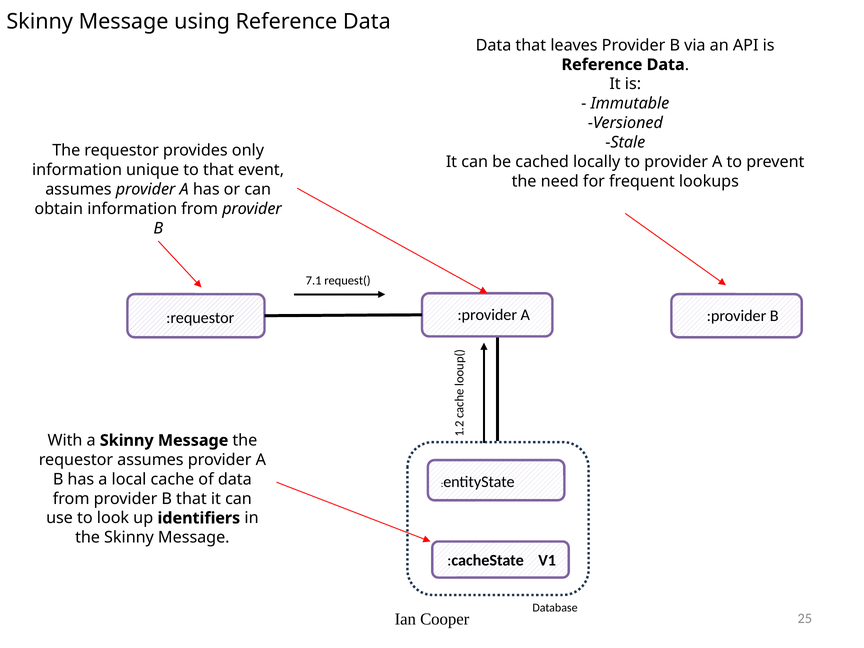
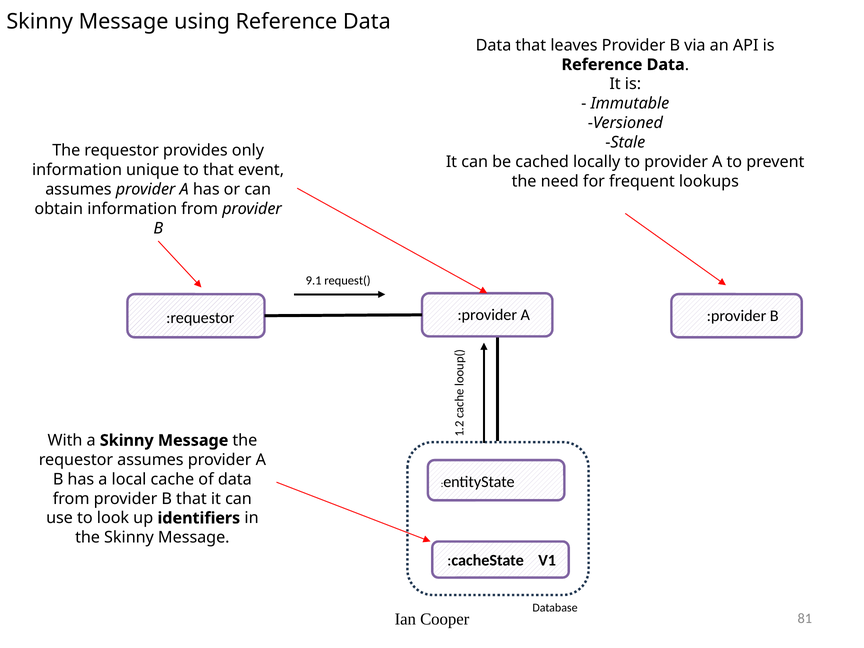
7.1: 7.1 -> 9.1
25: 25 -> 81
